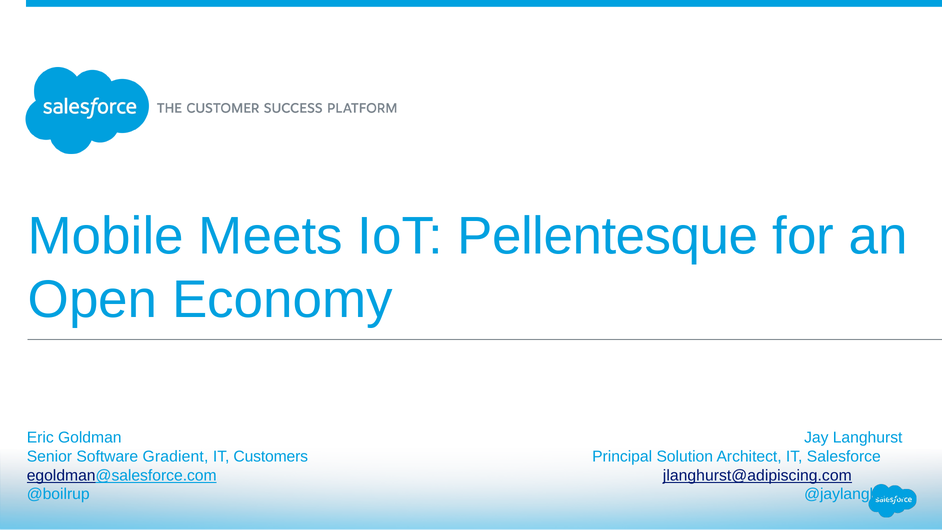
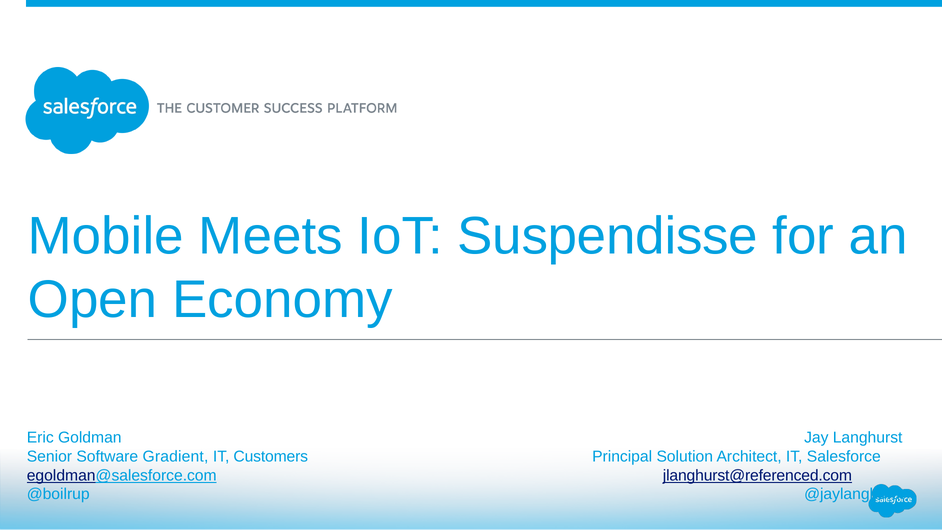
Pellentesque: Pellentesque -> Suspendisse
jlanghurst@adipiscing.com: jlanghurst@adipiscing.com -> jlanghurst@referenced.com
